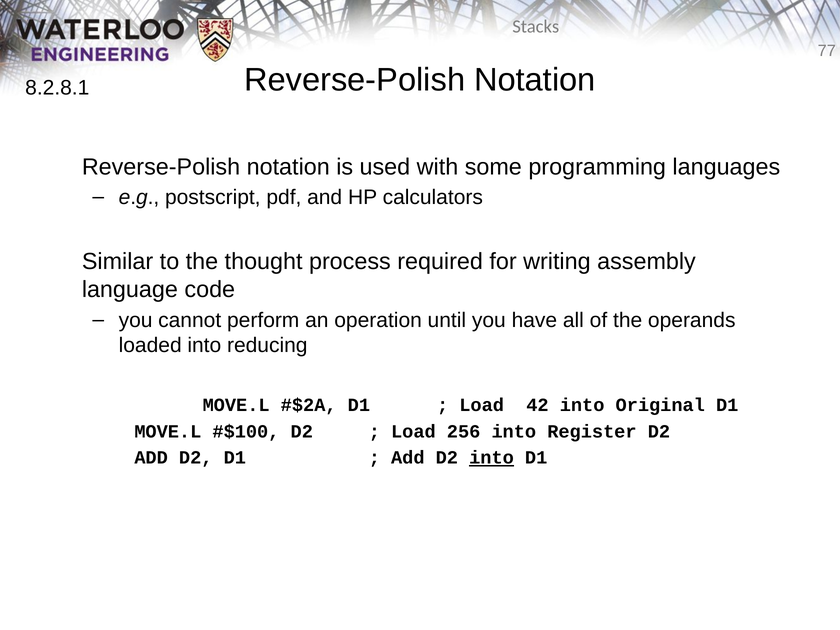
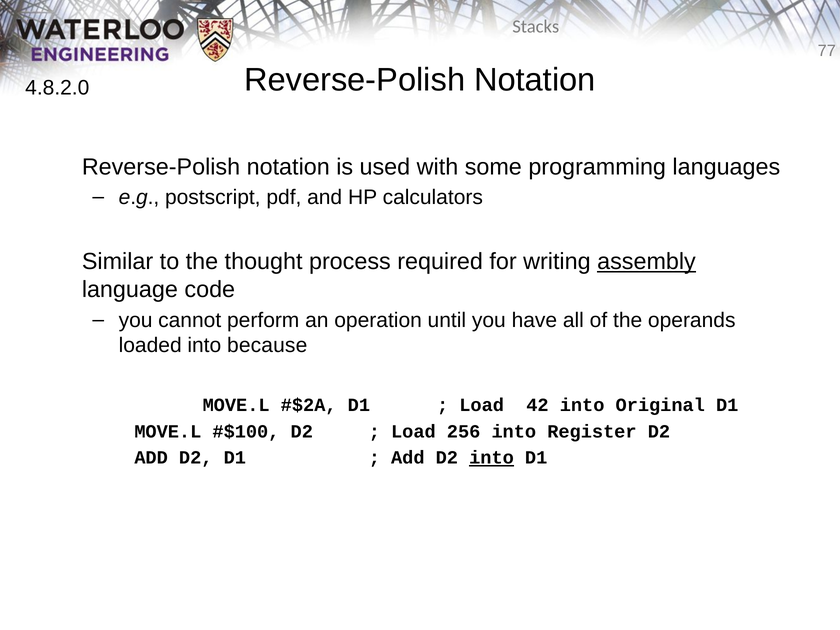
8.2.8.1: 8.2.8.1 -> 4.8.2.0
assembly underline: none -> present
reducing: reducing -> because
